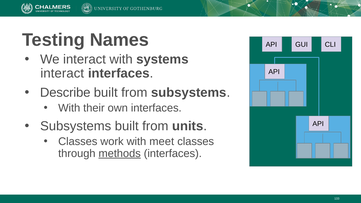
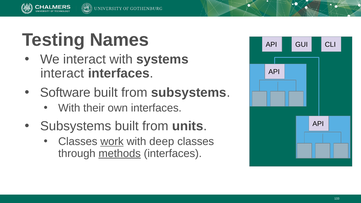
Describe: Describe -> Software
work underline: none -> present
meet: meet -> deep
